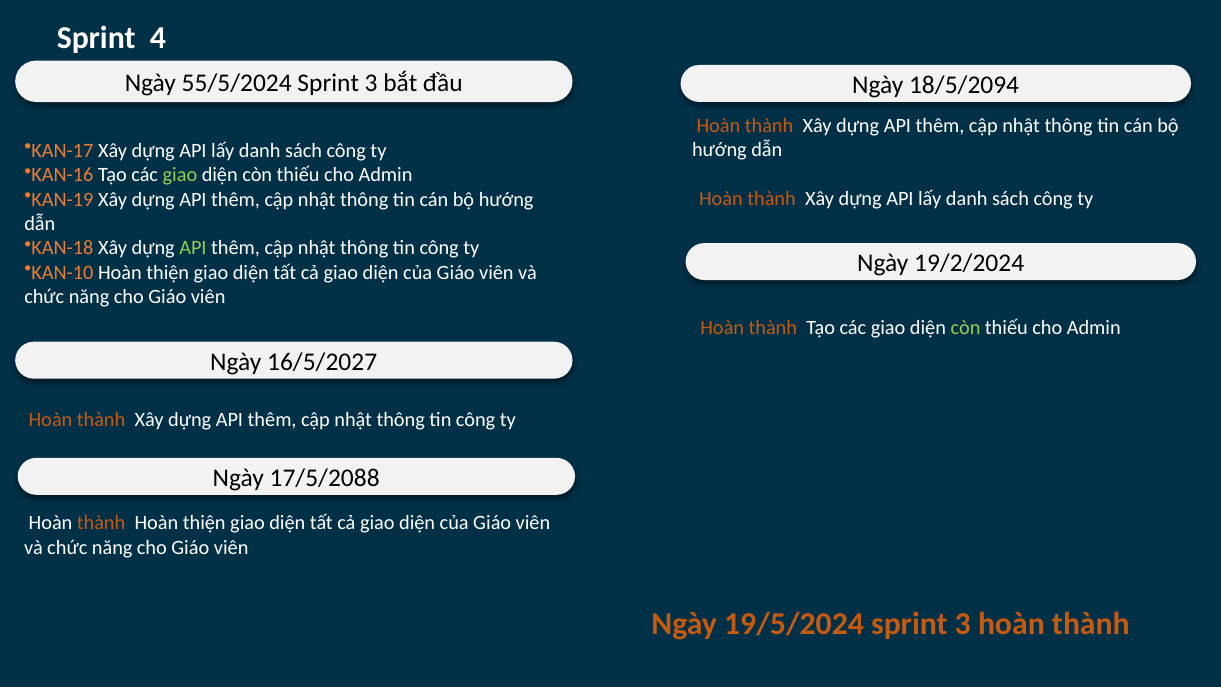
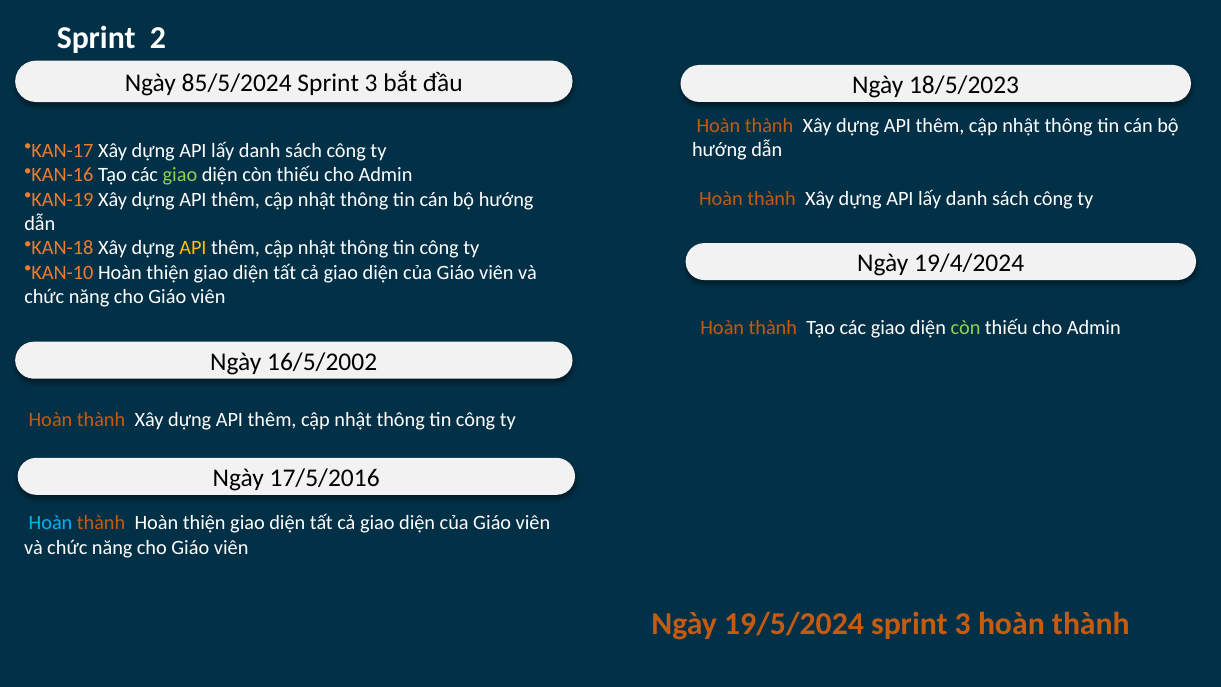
4: 4 -> 2
55/5/2024: 55/5/2024 -> 85/5/2024
18/5/2094: 18/5/2094 -> 18/5/2023
API at (193, 248) colour: light green -> yellow
19/2/2024: 19/2/2024 -> 19/4/2024
16/5/2027: 16/5/2027 -> 16/5/2002
17/5/2088: 17/5/2088 -> 17/5/2016
Hoàn at (51, 523) colour: white -> light blue
